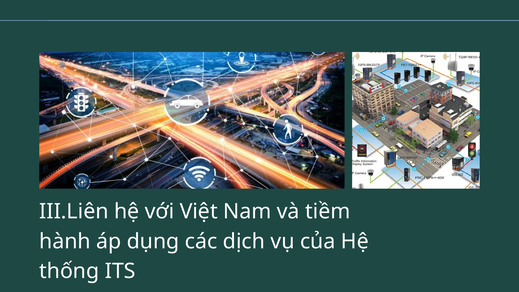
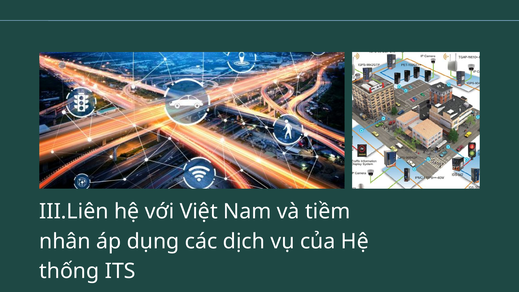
hành: hành -> nhân
